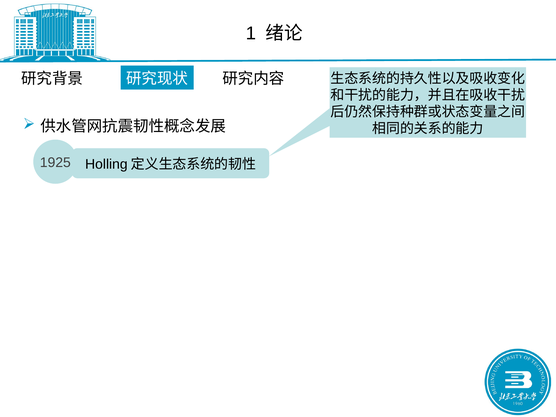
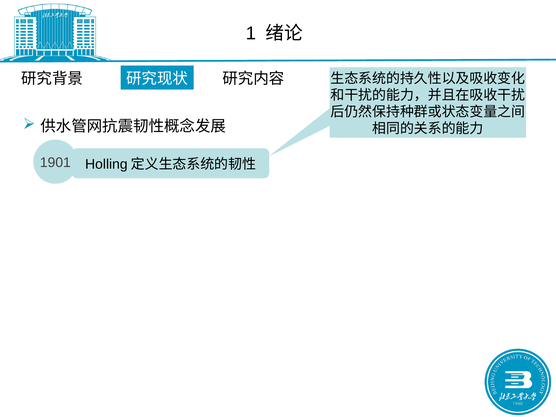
1925: 1925 -> 1901
